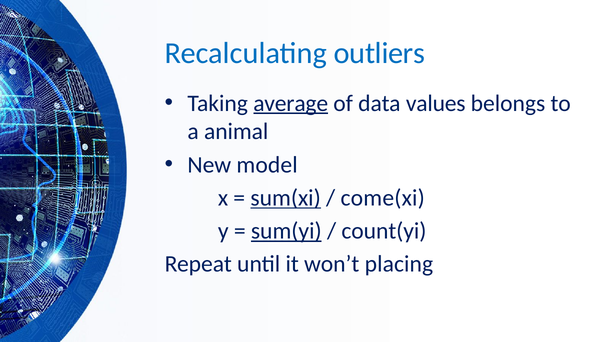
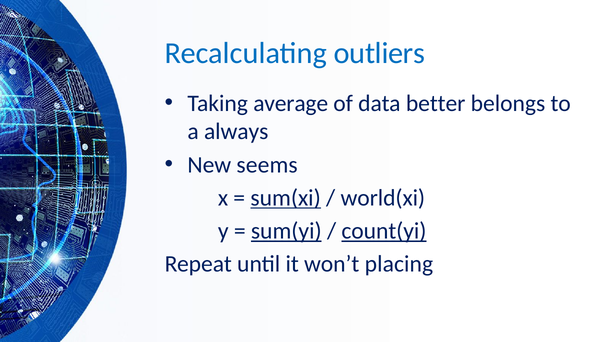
average underline: present -> none
values: values -> better
animal: animal -> always
model: model -> seems
come(xi: come(xi -> world(xi
count(yi underline: none -> present
